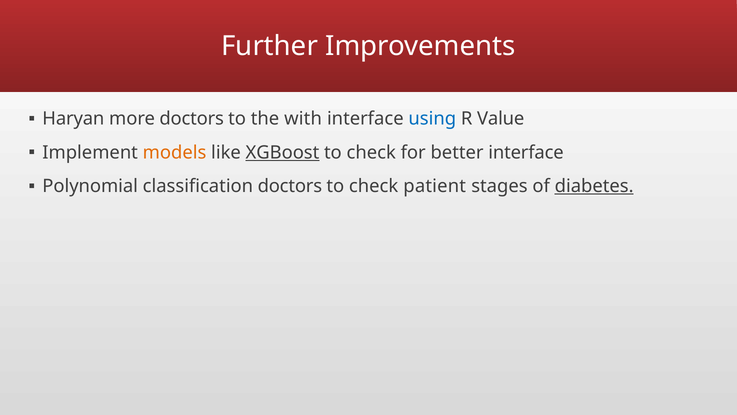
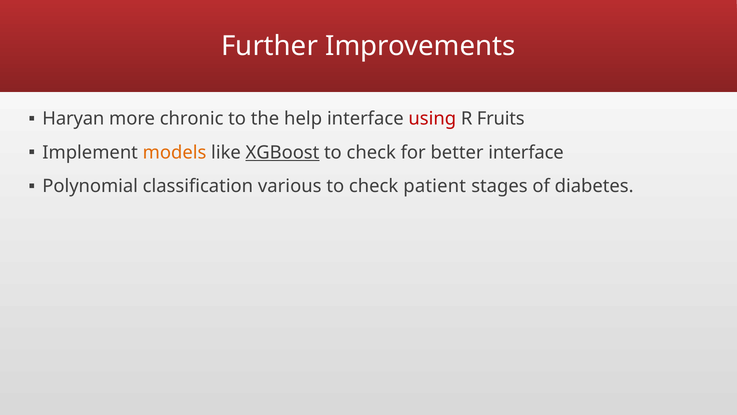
more doctors: doctors -> chronic
with: with -> help
using colour: blue -> red
Value: Value -> Fruits
classification doctors: doctors -> various
diabetes underline: present -> none
